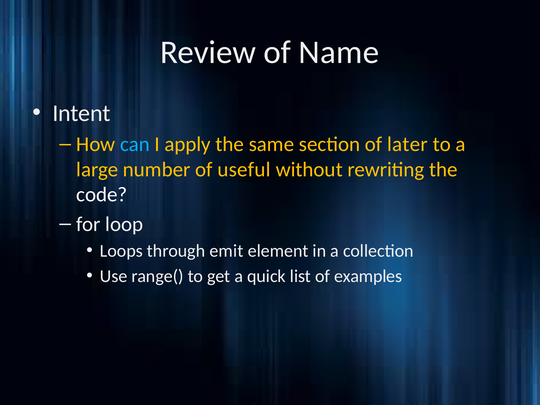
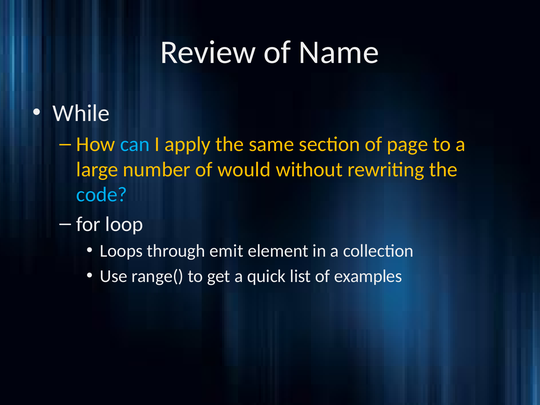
Intent: Intent -> While
later: later -> page
useful: useful -> would
code colour: white -> light blue
